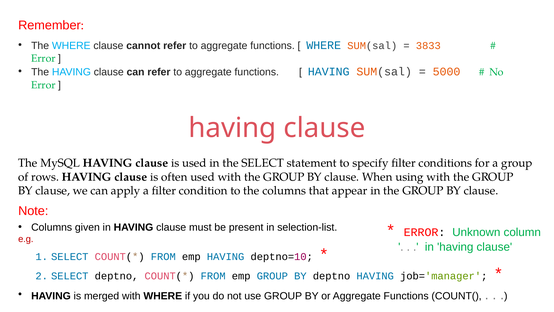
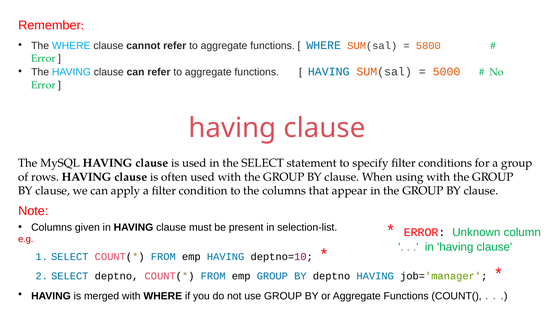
3833: 3833 -> 5800
